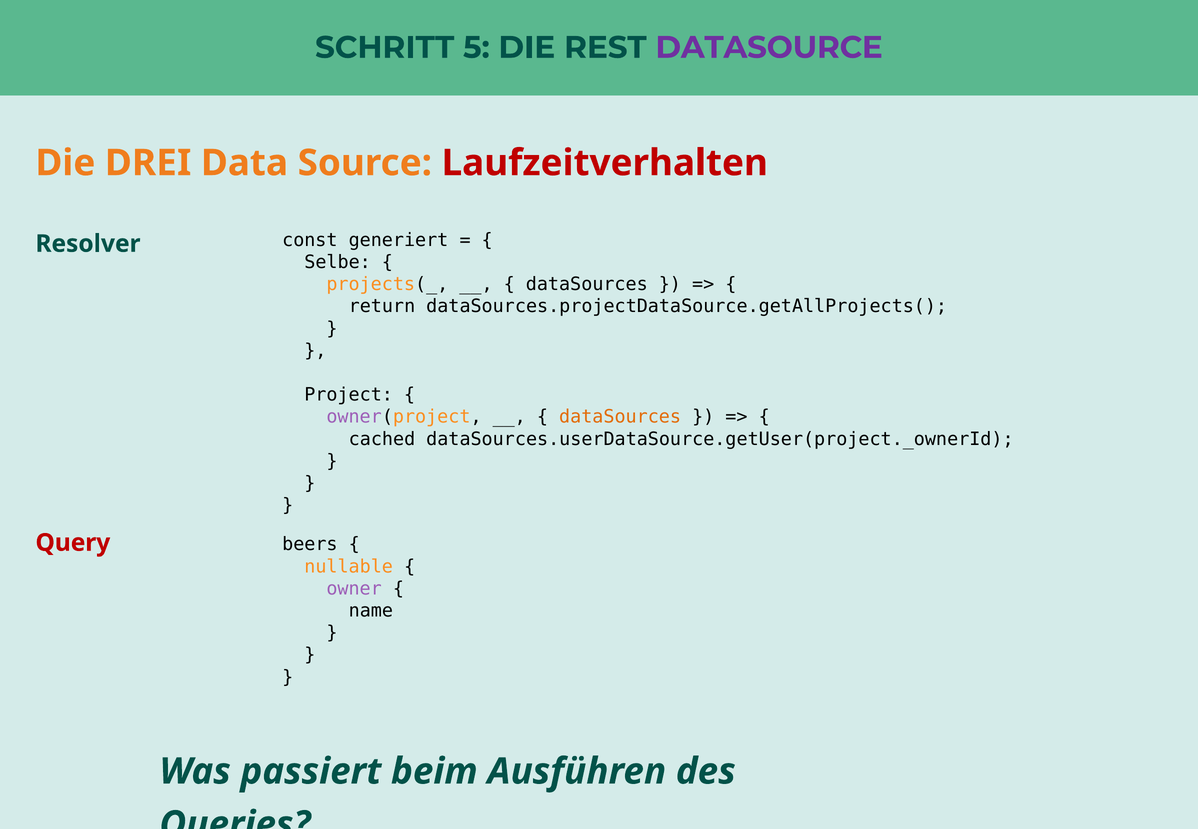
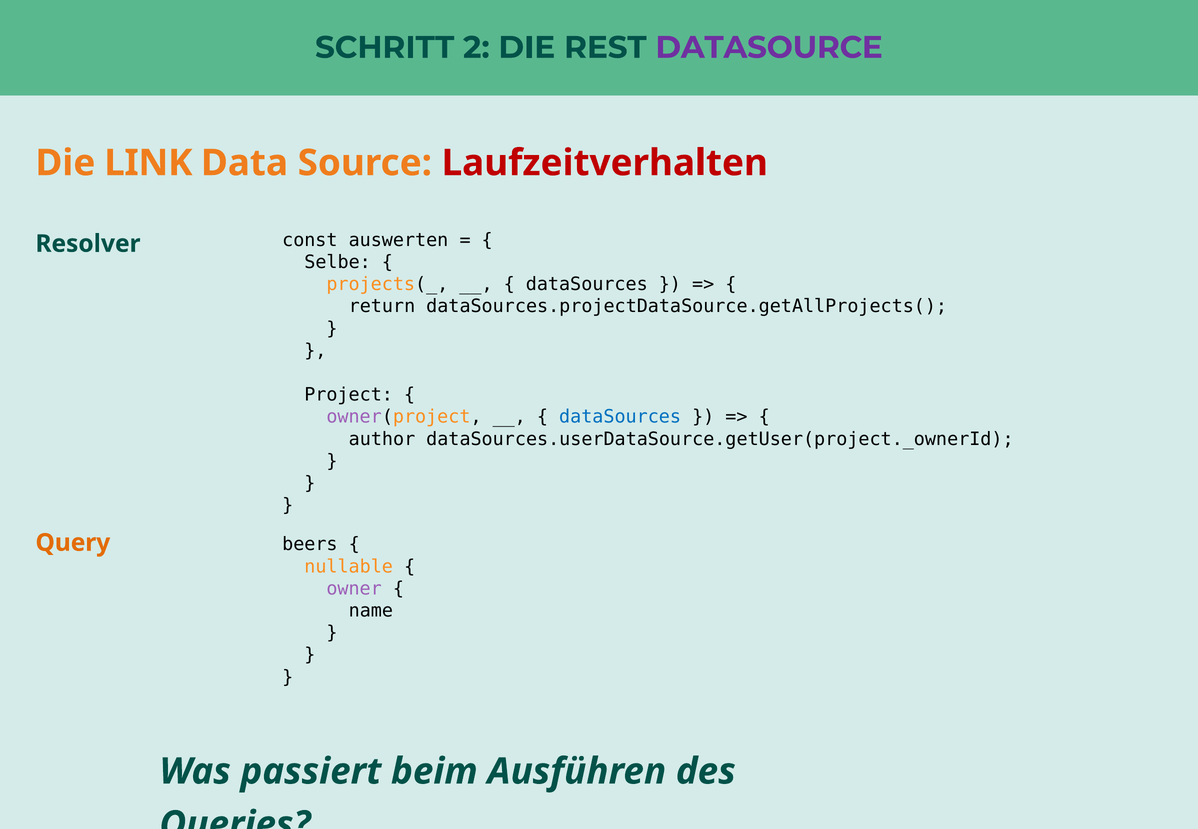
5: 5 -> 2
DREI: DREI -> LINK
generiert: generiert -> auswerten
dataSources at (620, 417) colour: orange -> blue
cached: cached -> author
Query colour: red -> orange
